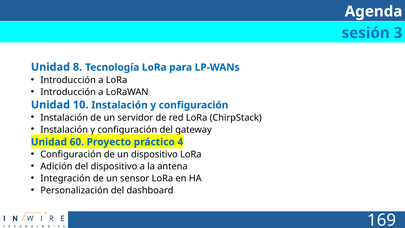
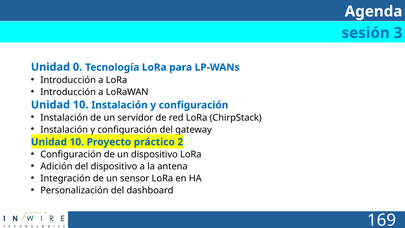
8: 8 -> 0
60 at (77, 142): 60 -> 10
4: 4 -> 2
